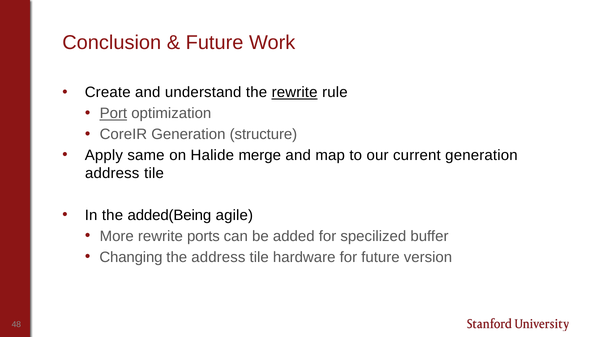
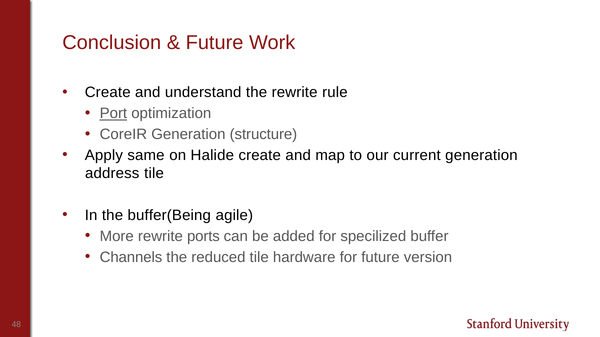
rewrite at (295, 93) underline: present -> none
Halide merge: merge -> create
added(Being: added(Being -> buffer(Being
Changing: Changing -> Channels
the address: address -> reduced
